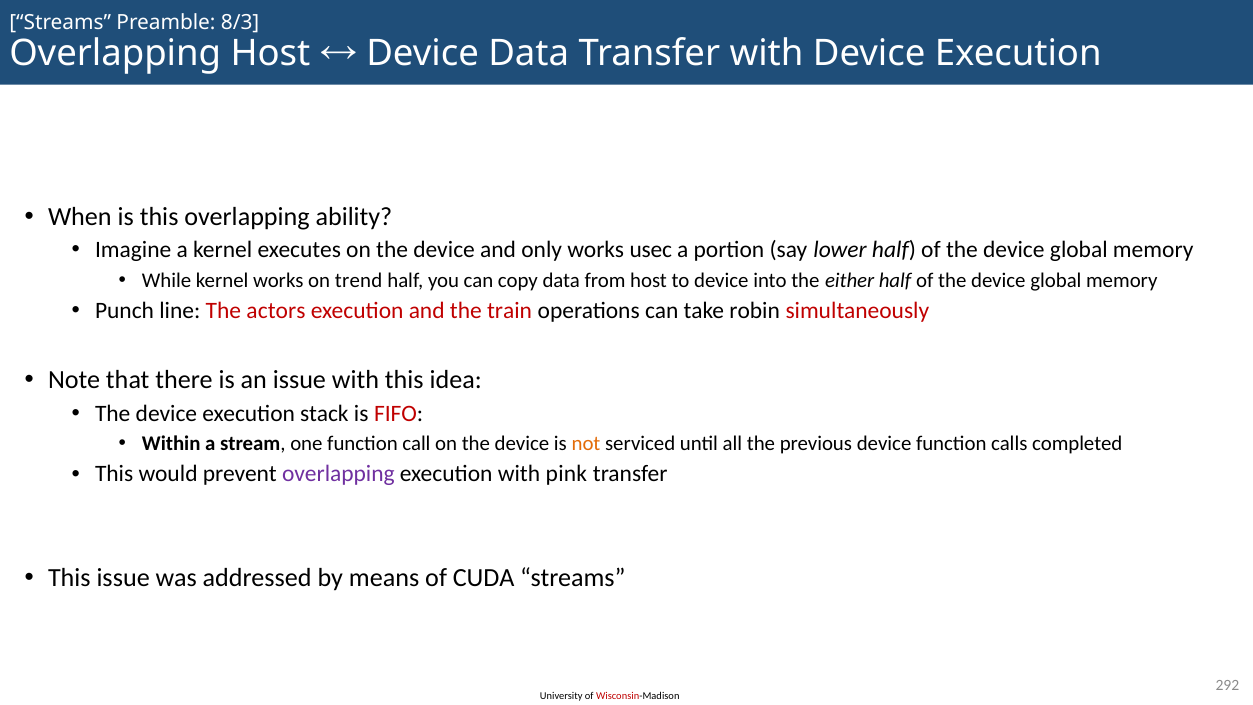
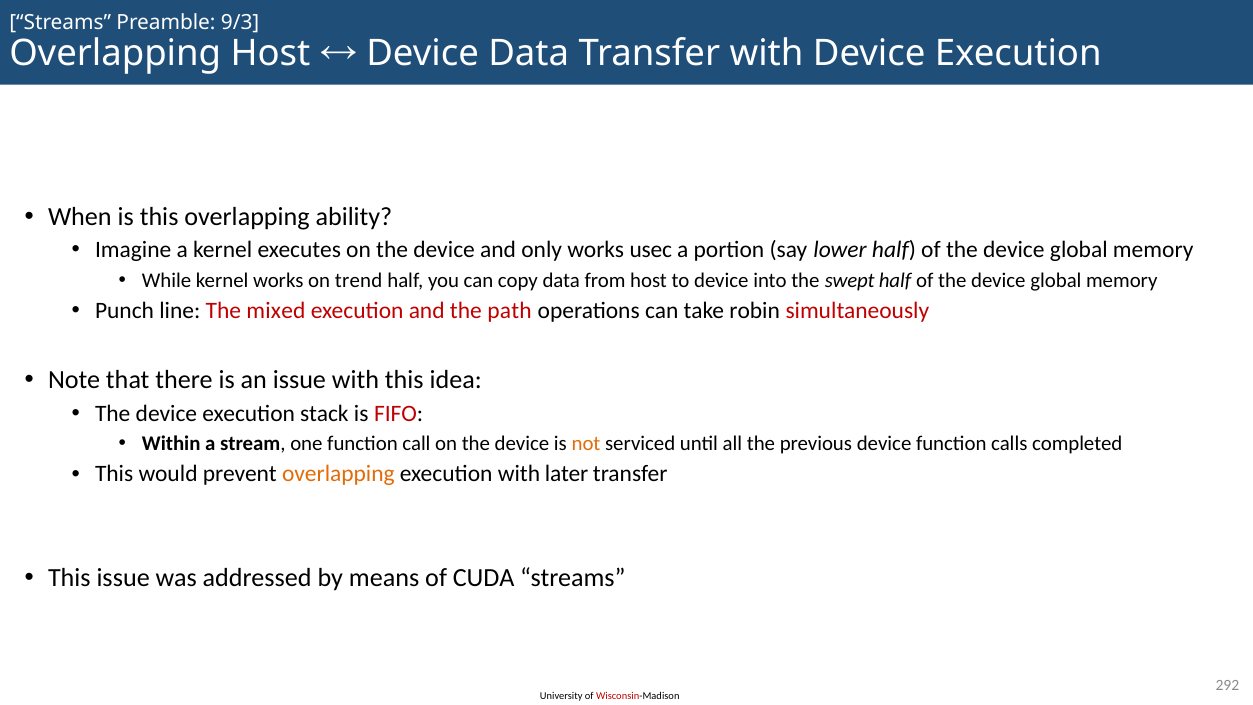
8/3: 8/3 -> 9/3
either: either -> swept
actors: actors -> mixed
train: train -> path
overlapping at (338, 474) colour: purple -> orange
pink: pink -> later
